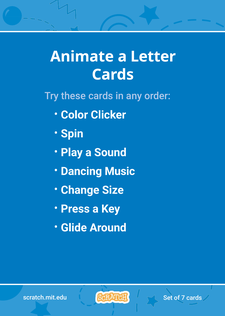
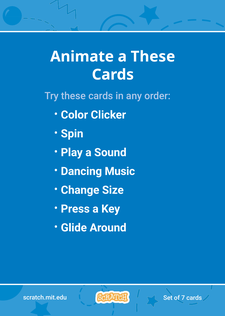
a Letter: Letter -> These
